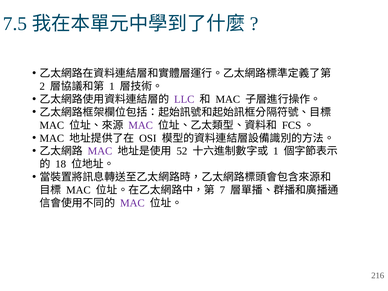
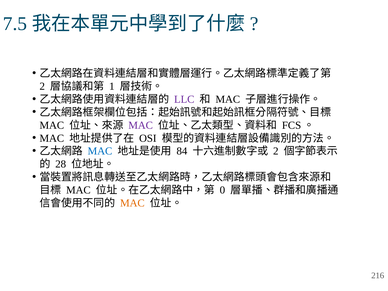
MAC at (100, 151) colour: purple -> blue
52: 52 -> 84
1 at (276, 151): 1 -> 2
18: 18 -> 28
7: 7 -> 0
MAC at (132, 203) colour: purple -> orange
